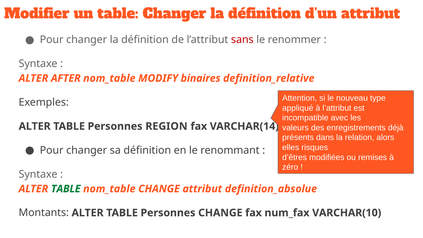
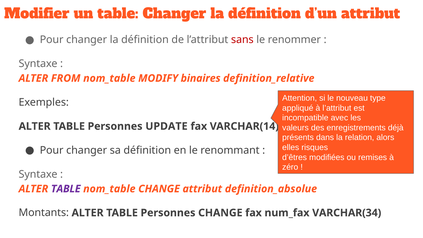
AFTER: AFTER -> FROM
REGION: REGION -> UPDATE
TABLE at (66, 189) colour: green -> purple
VARCHAR(10: VARCHAR(10 -> VARCHAR(34
